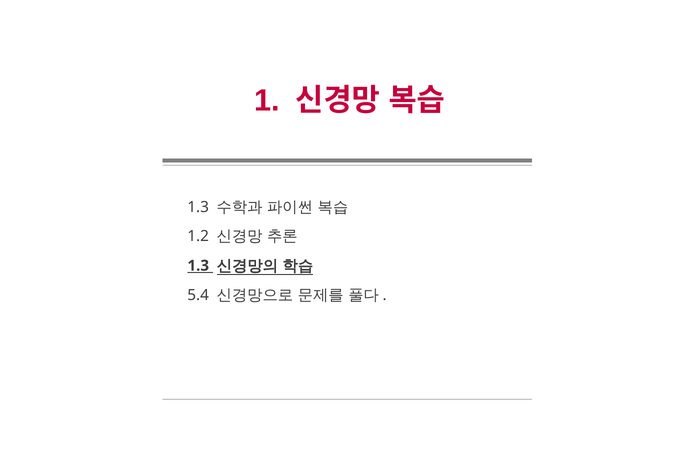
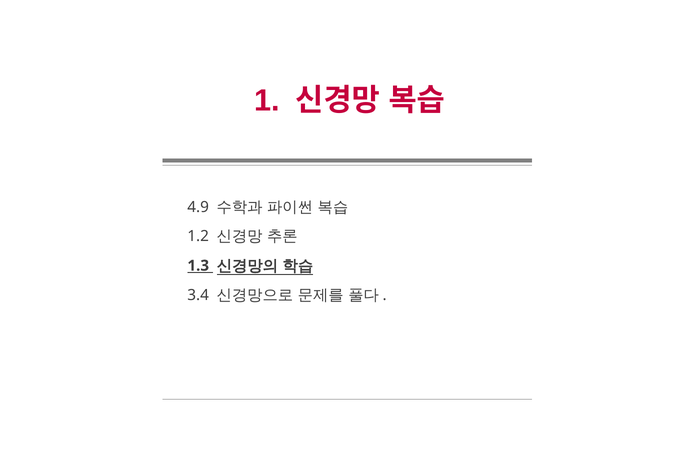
1.3 at (198, 207): 1.3 -> 4.9
5.4: 5.4 -> 3.4
